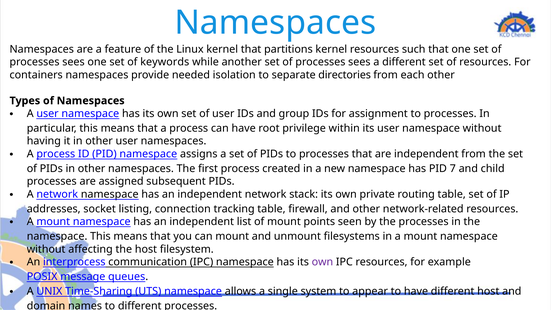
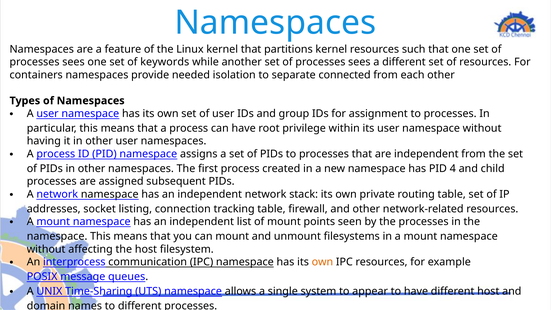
directories: directories -> connected
7: 7 -> 4
own at (322, 262) colour: purple -> orange
